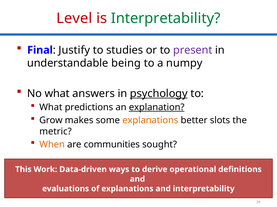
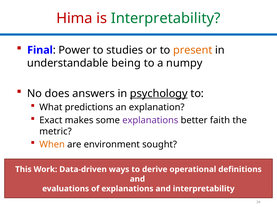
Level: Level -> Hima
Justify: Justify -> Power
present colour: purple -> orange
No what: what -> does
explanation underline: present -> none
Grow: Grow -> Exact
explanations at (150, 121) colour: orange -> purple
slots: slots -> faith
communities: communities -> environment
